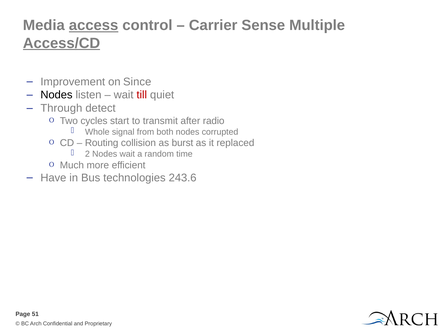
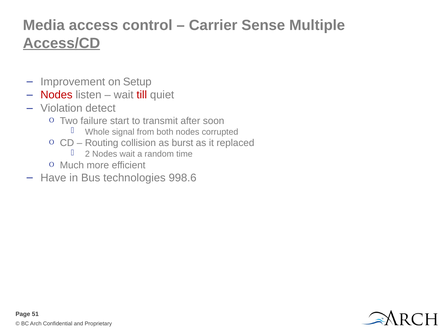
access underline: present -> none
Since: Since -> Setup
Nodes at (56, 95) colour: black -> red
Through: Through -> Violation
cycles: cycles -> failure
radio: radio -> soon
243.6: 243.6 -> 998.6
